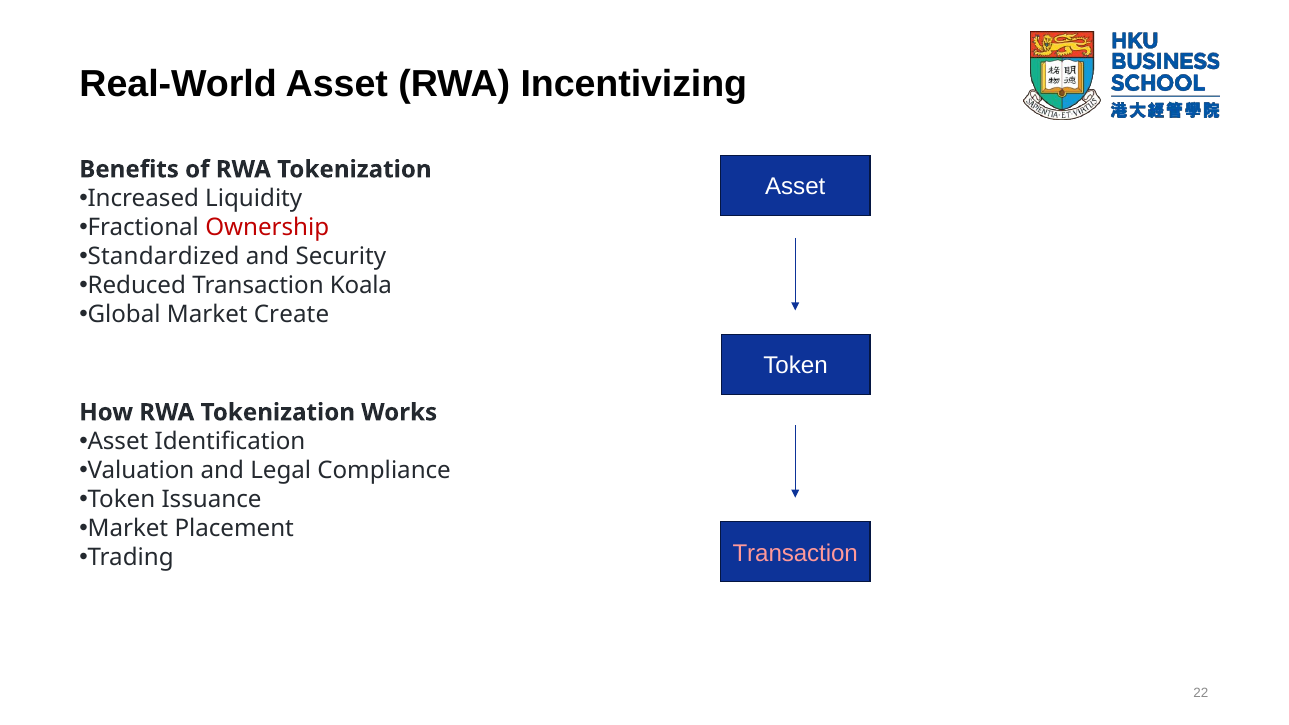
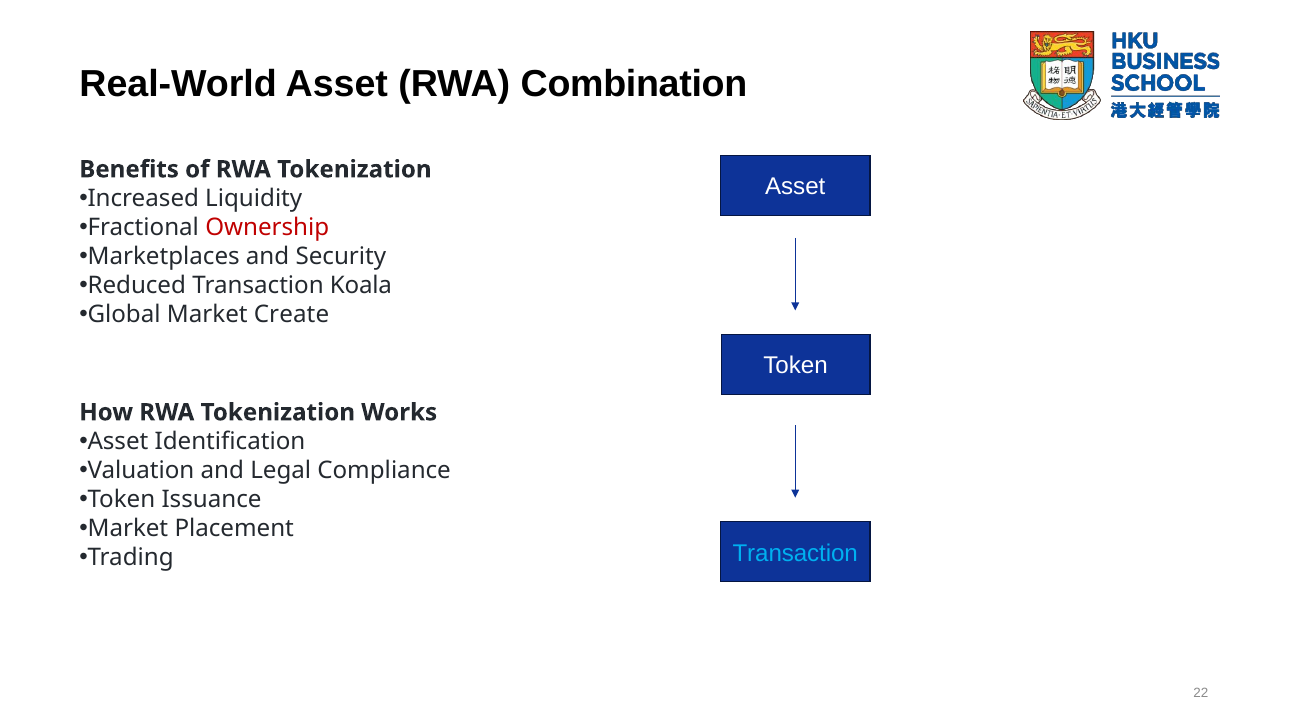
Incentivizing: Incentivizing -> Combination
Standardized: Standardized -> Marketplaces
Transaction at (795, 553) colour: pink -> light blue
